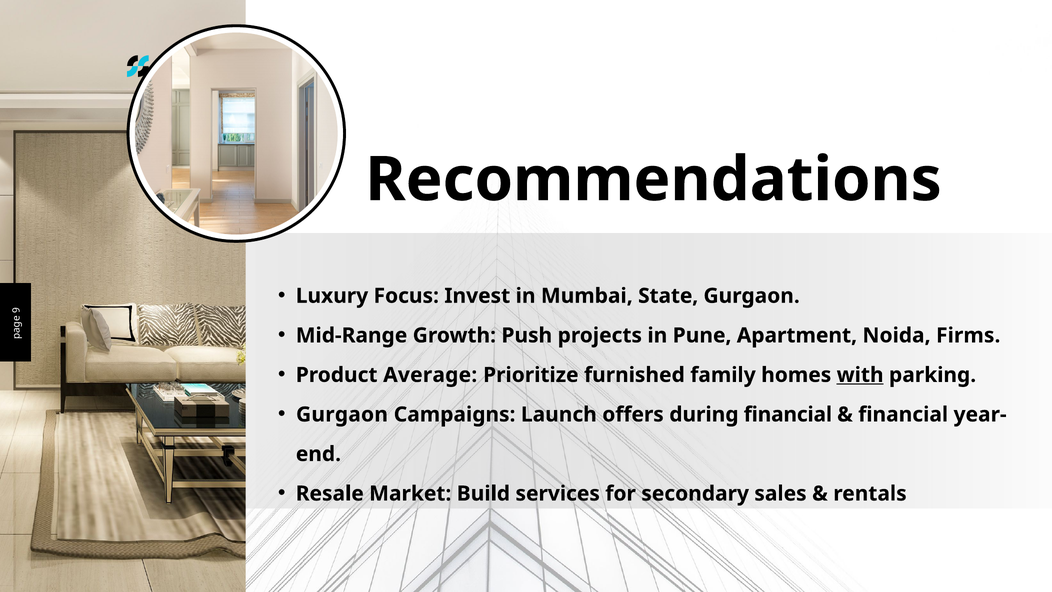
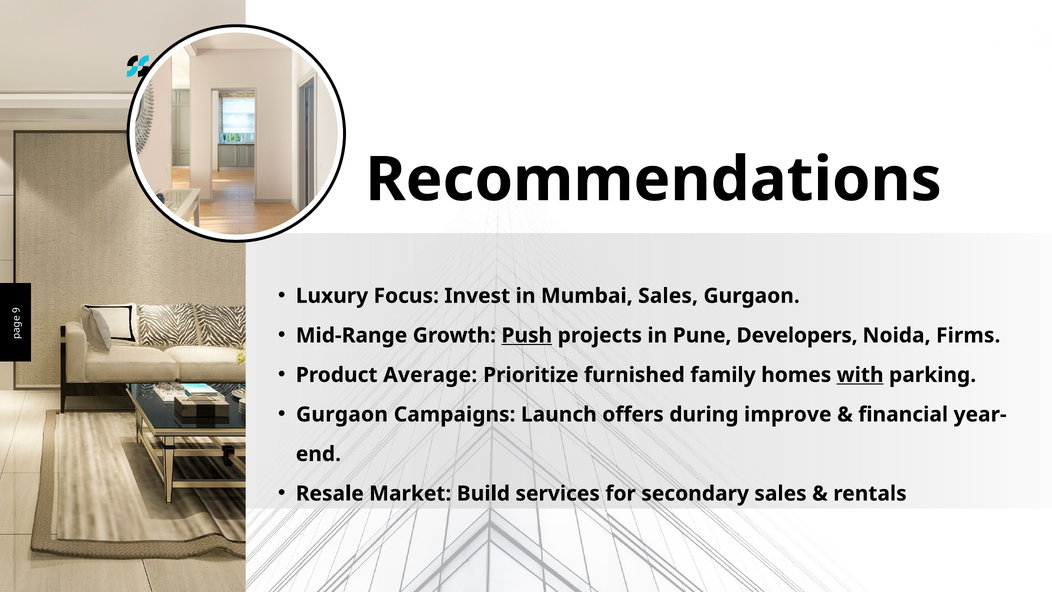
Mumbai State: State -> Sales
Push underline: none -> present
Apartment: Apartment -> Developers
during financial: financial -> improve
